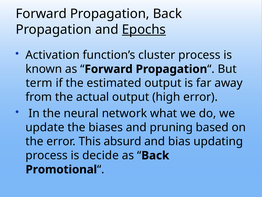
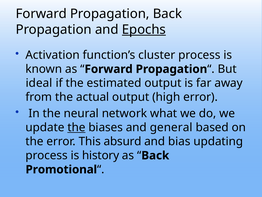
term: term -> ideal
the at (76, 127) underline: none -> present
pruning: pruning -> general
decide: decide -> history
